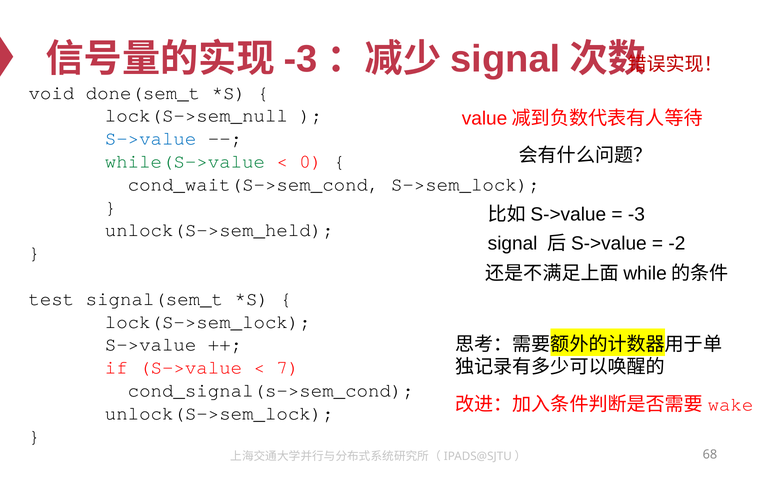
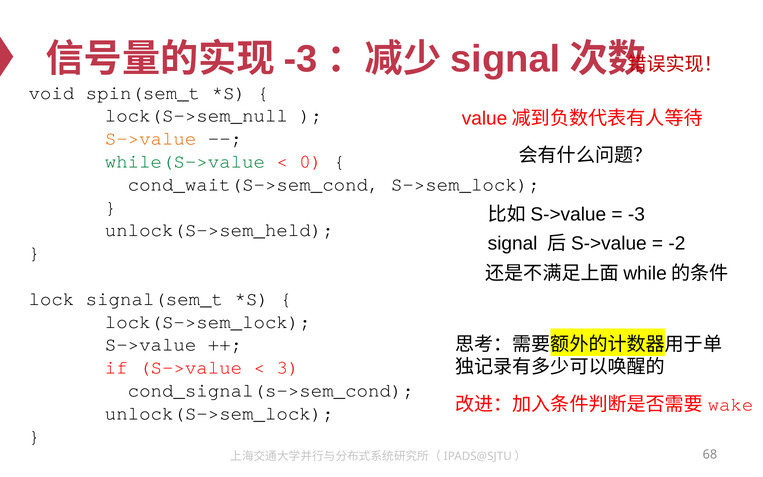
done(sem_t: done(sem_t -> spin(sem_t
S->value at (151, 139) colour: blue -> orange
test: test -> lock
7: 7 -> 3
